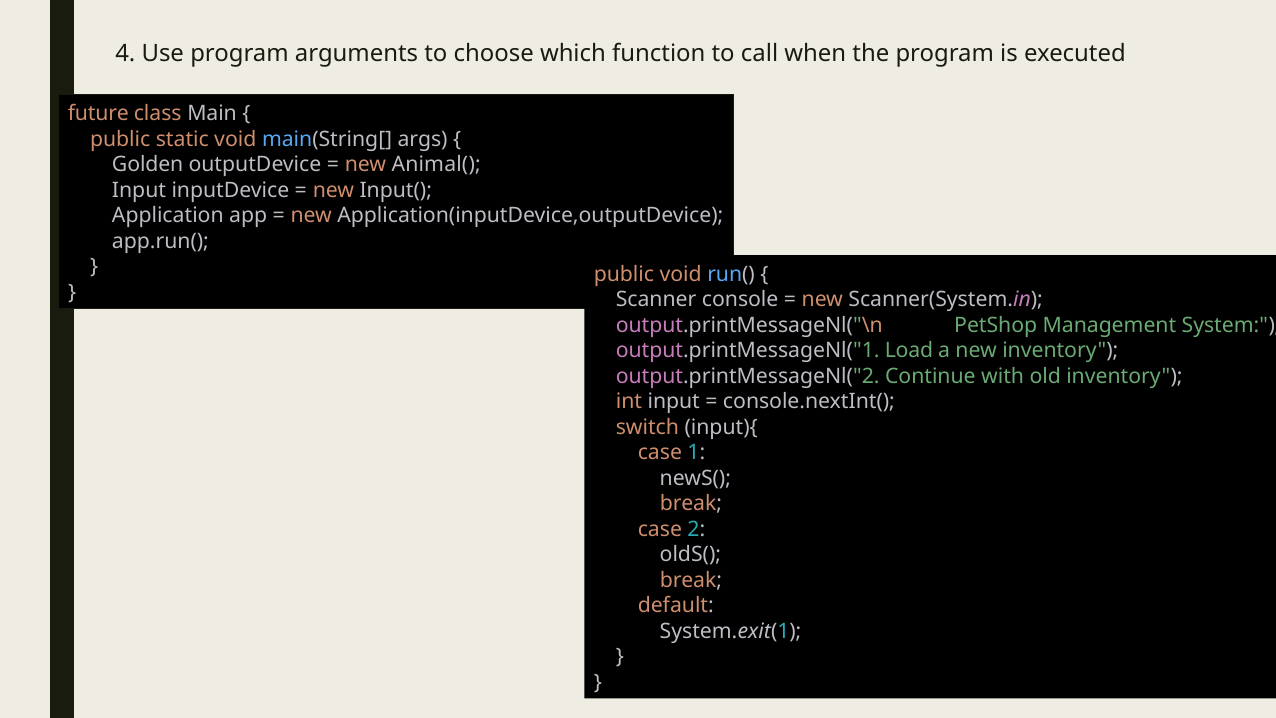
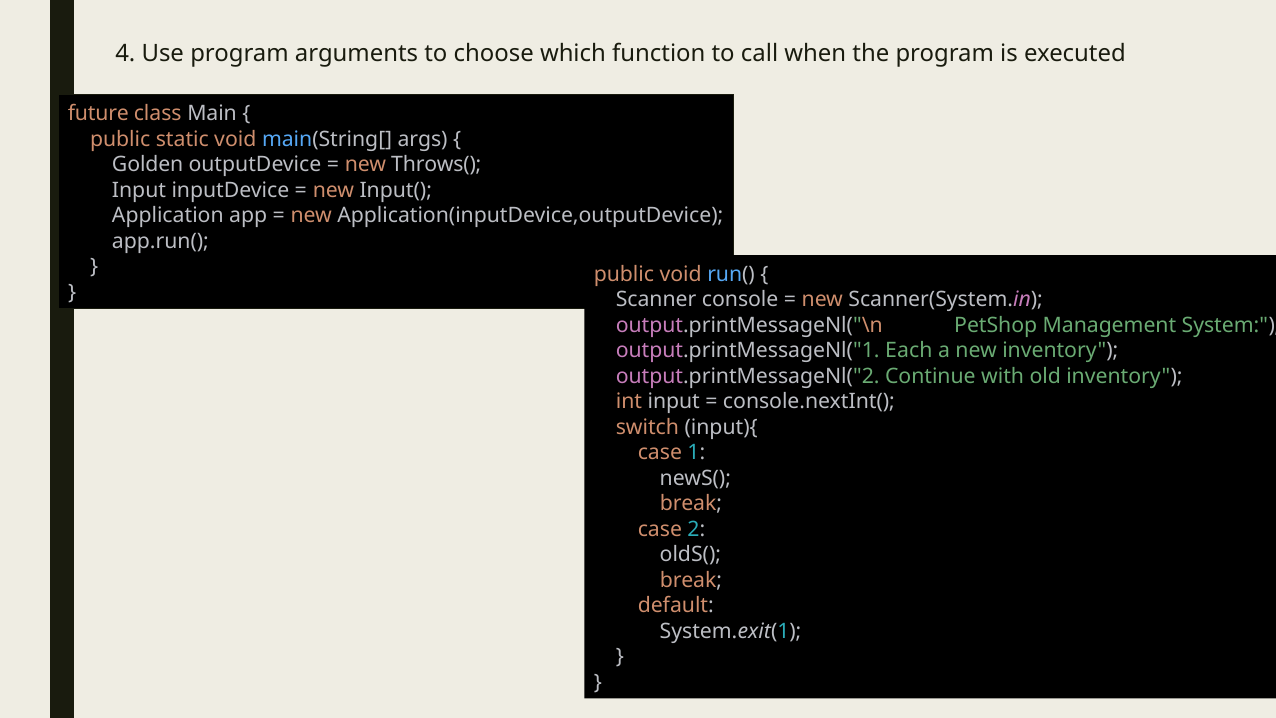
Animal(: Animal( -> Throws(
Load: Load -> Each
